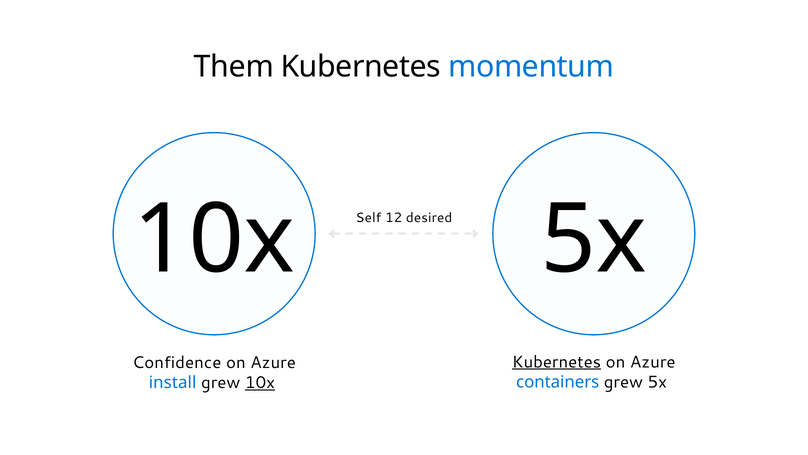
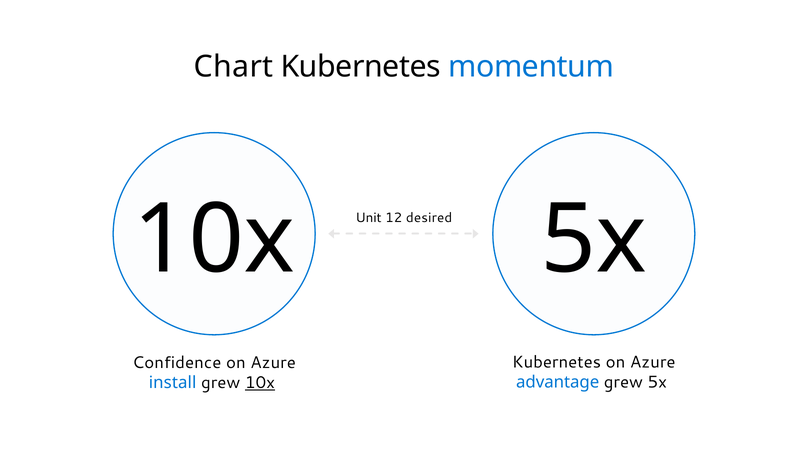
Them: Them -> Chart
Self: Self -> Unit
Kubernetes at (556, 362) underline: present -> none
containers: containers -> advantage
